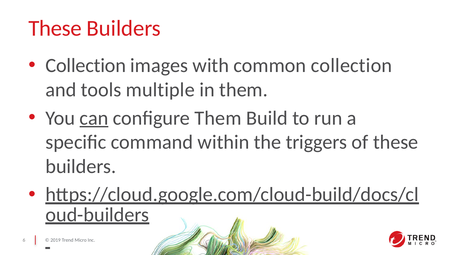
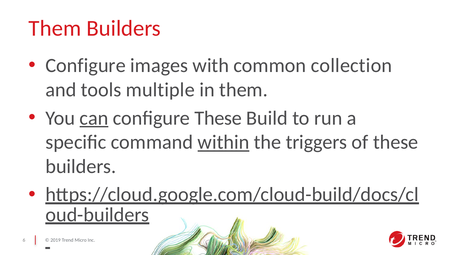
These at (55, 28): These -> Them
Collection at (86, 66): Collection -> Configure
configure Them: Them -> These
within underline: none -> present
